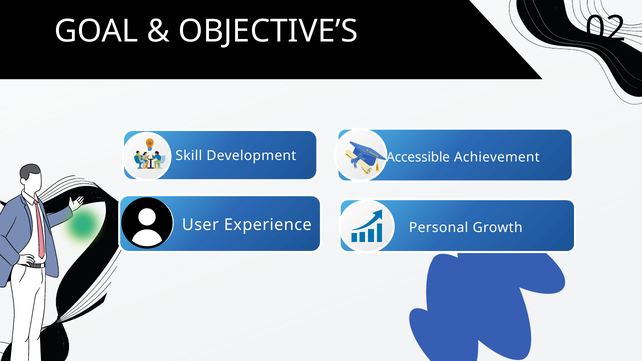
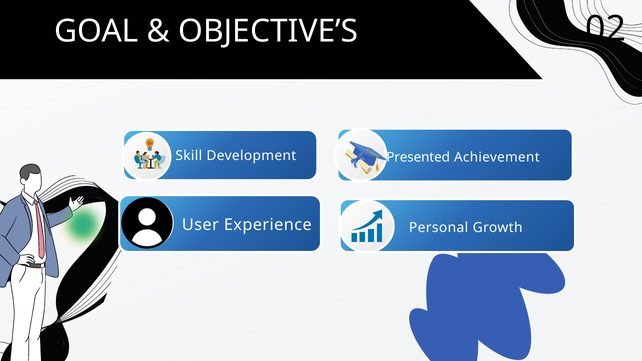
Accessible: Accessible -> Presented
